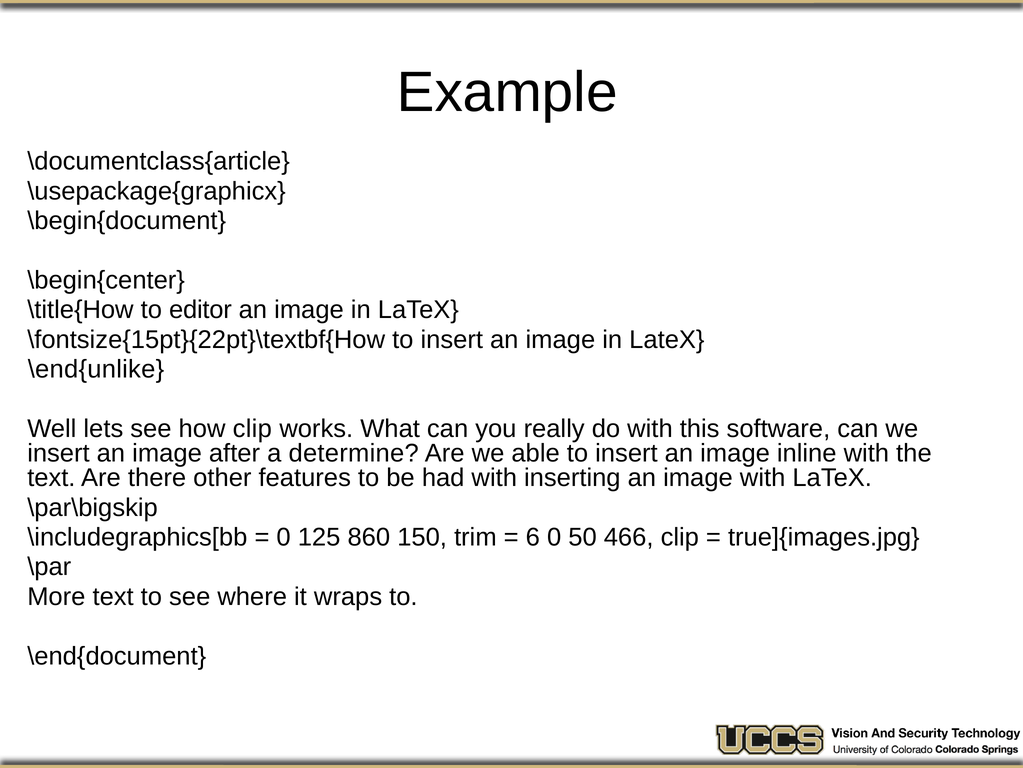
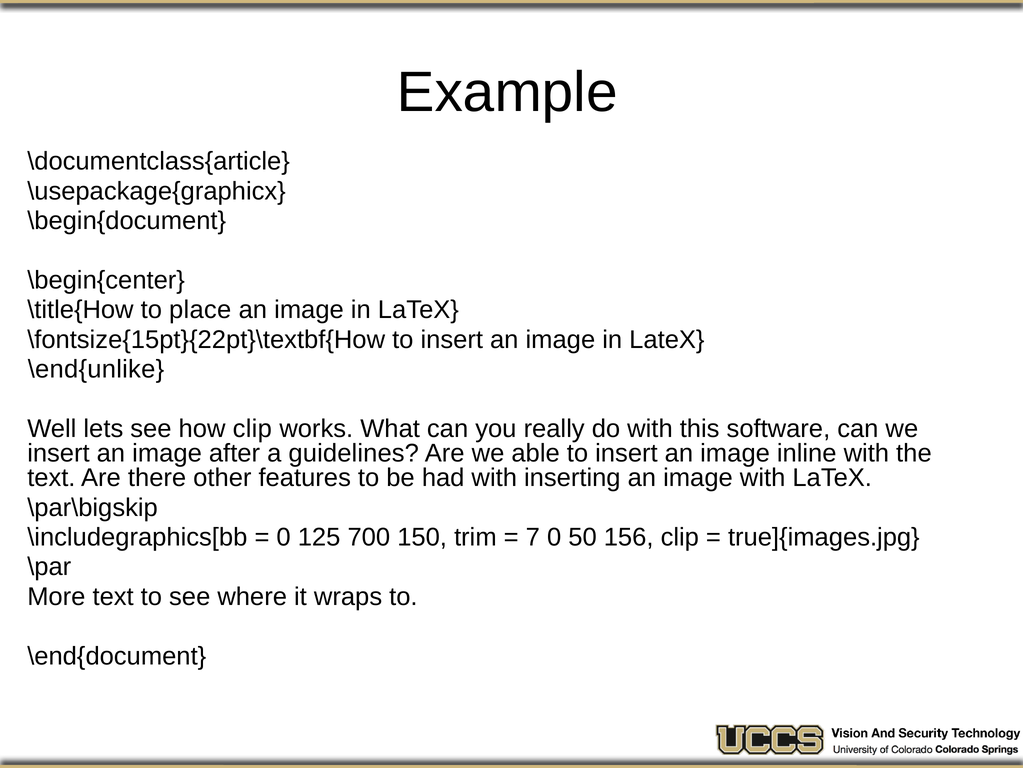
editor: editor -> place
determine: determine -> guidelines
860: 860 -> 700
6: 6 -> 7
466: 466 -> 156
